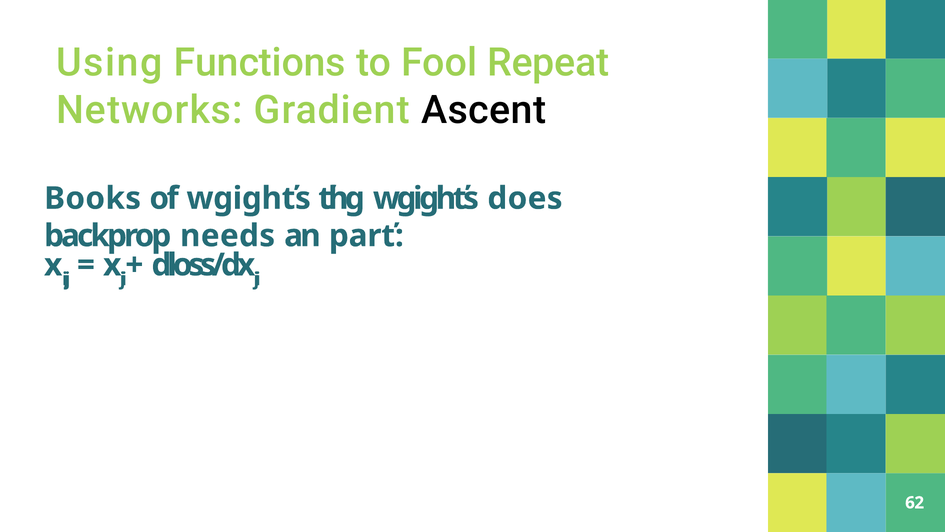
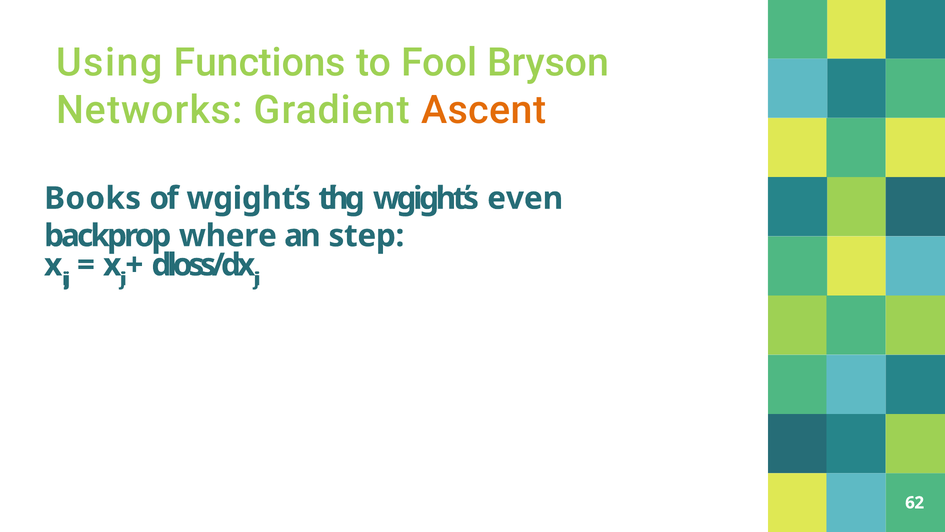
Repeat: Repeat -> Bryson
Ascent colour: black -> orange
does: does -> even
needs: needs -> where
parť: parť -> step
